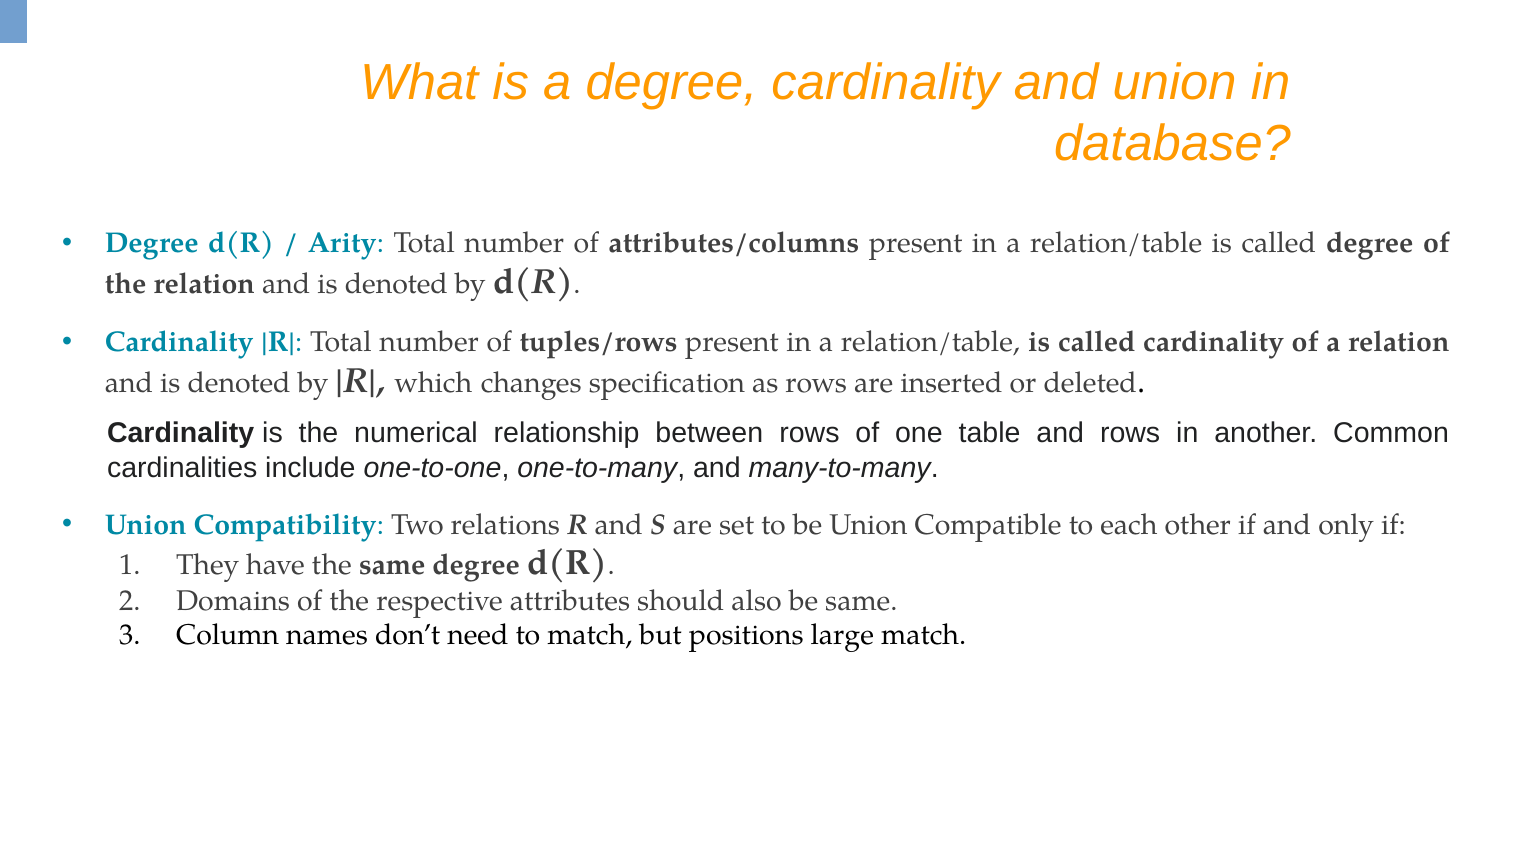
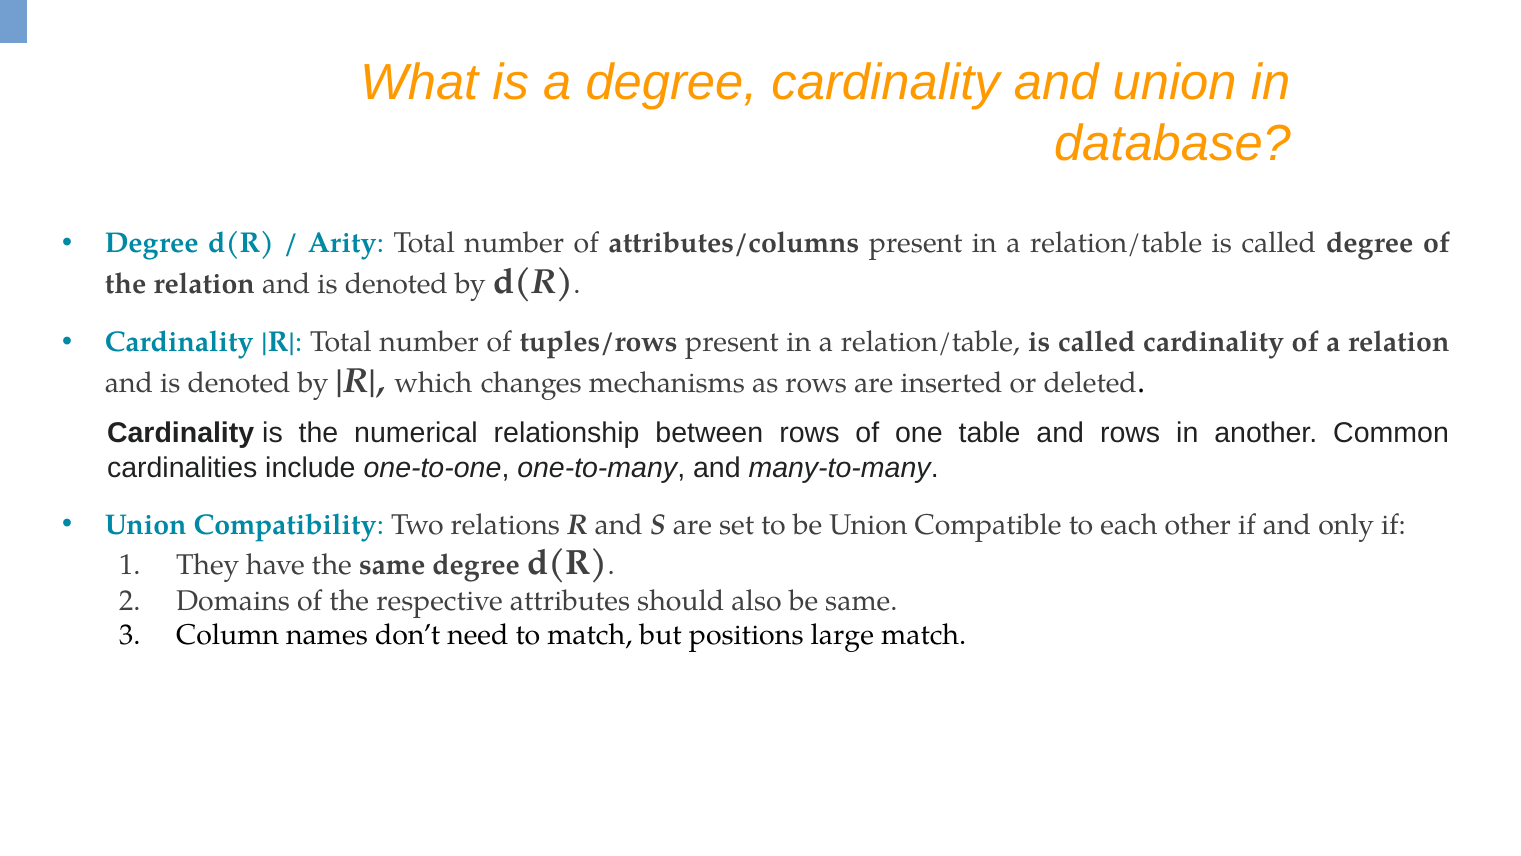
specification: specification -> mechanisms
